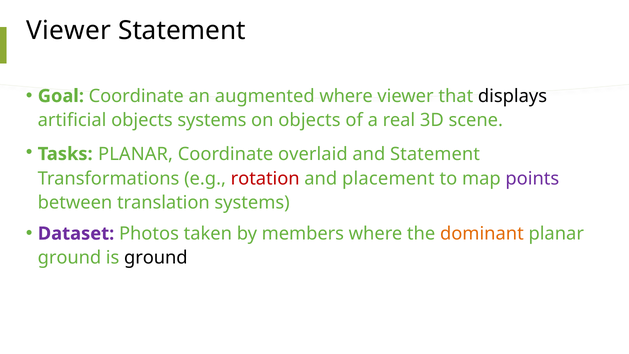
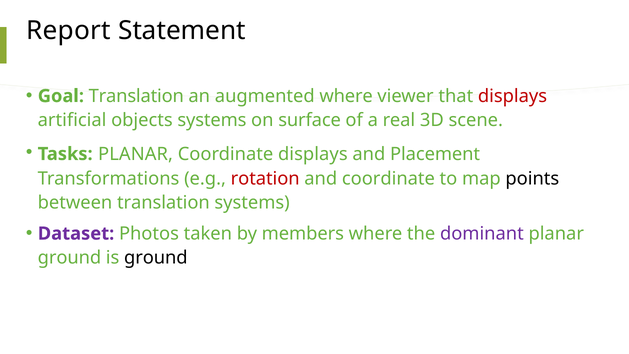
Viewer at (69, 30): Viewer -> Report
Goal Coordinate: Coordinate -> Translation
displays at (513, 96) colour: black -> red
on objects: objects -> surface
Coordinate overlaid: overlaid -> displays
and Statement: Statement -> Placement
and placement: placement -> coordinate
points colour: purple -> black
dominant colour: orange -> purple
